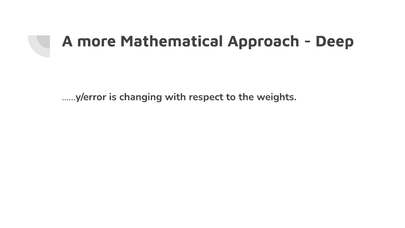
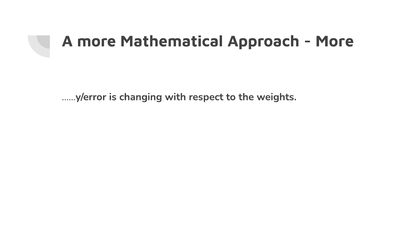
Deep at (335, 41): Deep -> More
